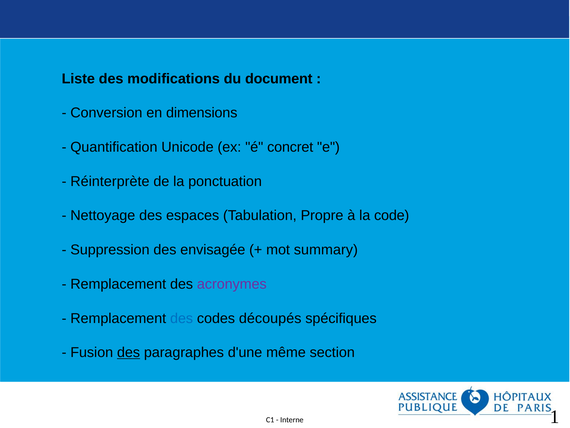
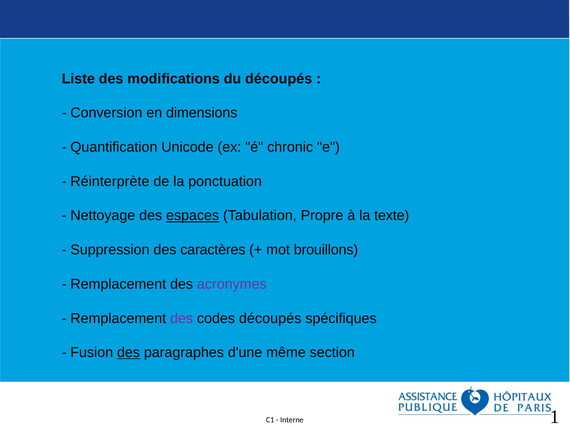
du document: document -> découpés
concret: concret -> chronic
espaces underline: none -> present
code: code -> texte
envisagée: envisagée -> caractères
summary: summary -> brouillons
des at (182, 318) colour: blue -> purple
